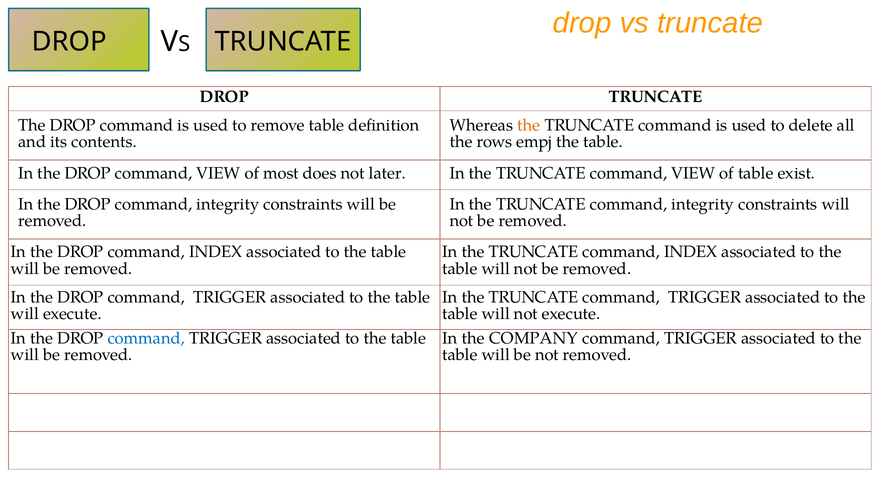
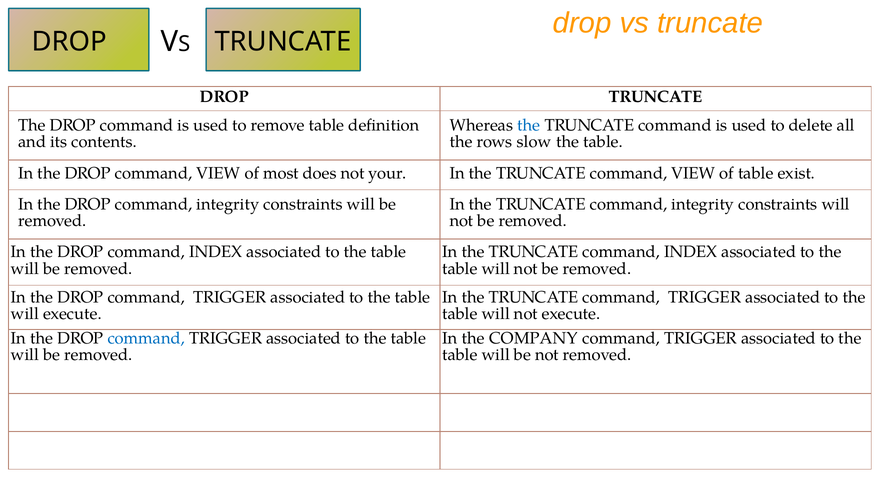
the at (529, 125) colour: orange -> blue
empj: empj -> slow
later: later -> your
